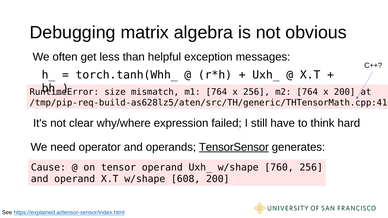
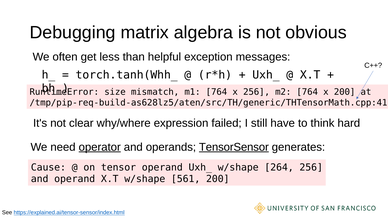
operator underline: none -> present
760: 760 -> 264
608: 608 -> 561
